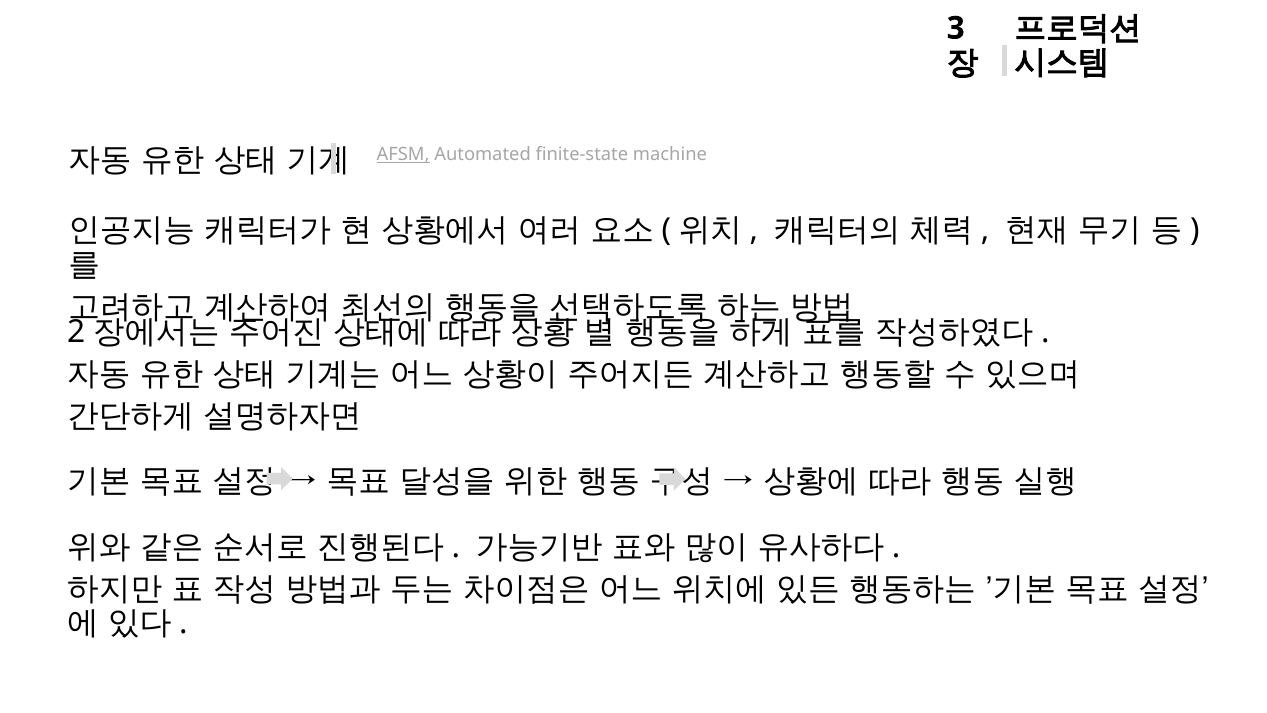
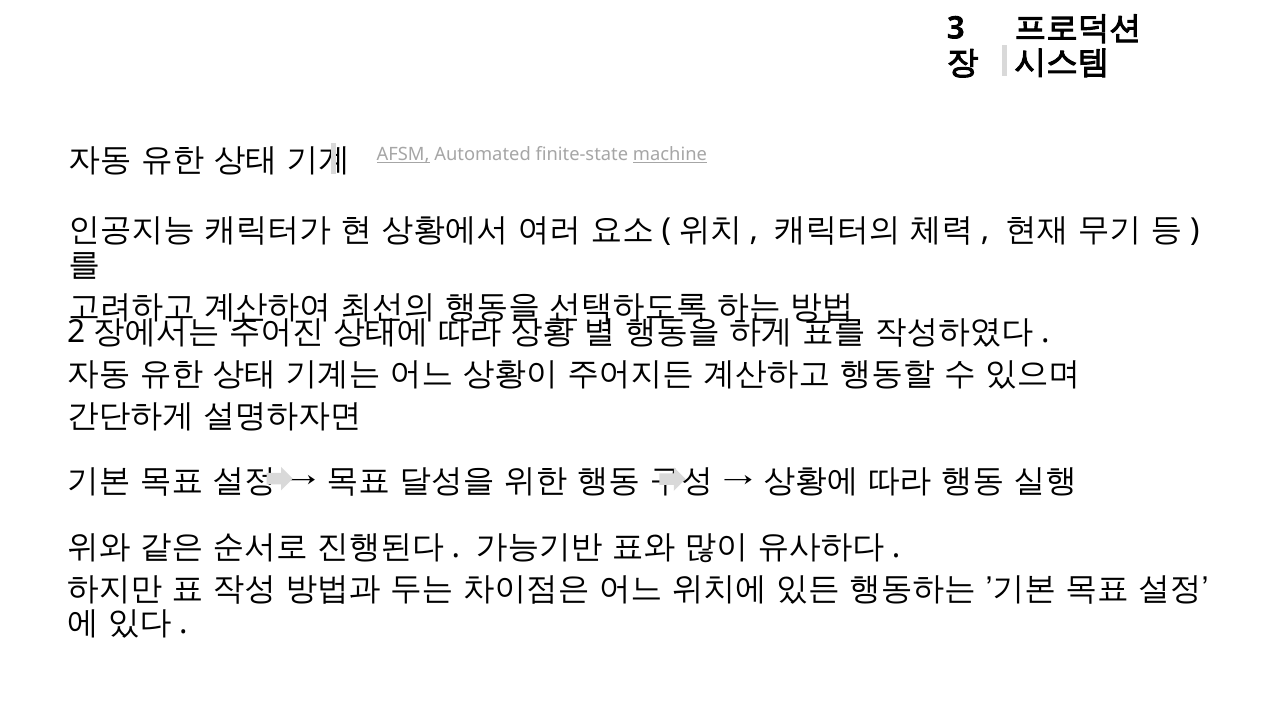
machine underline: none -> present
